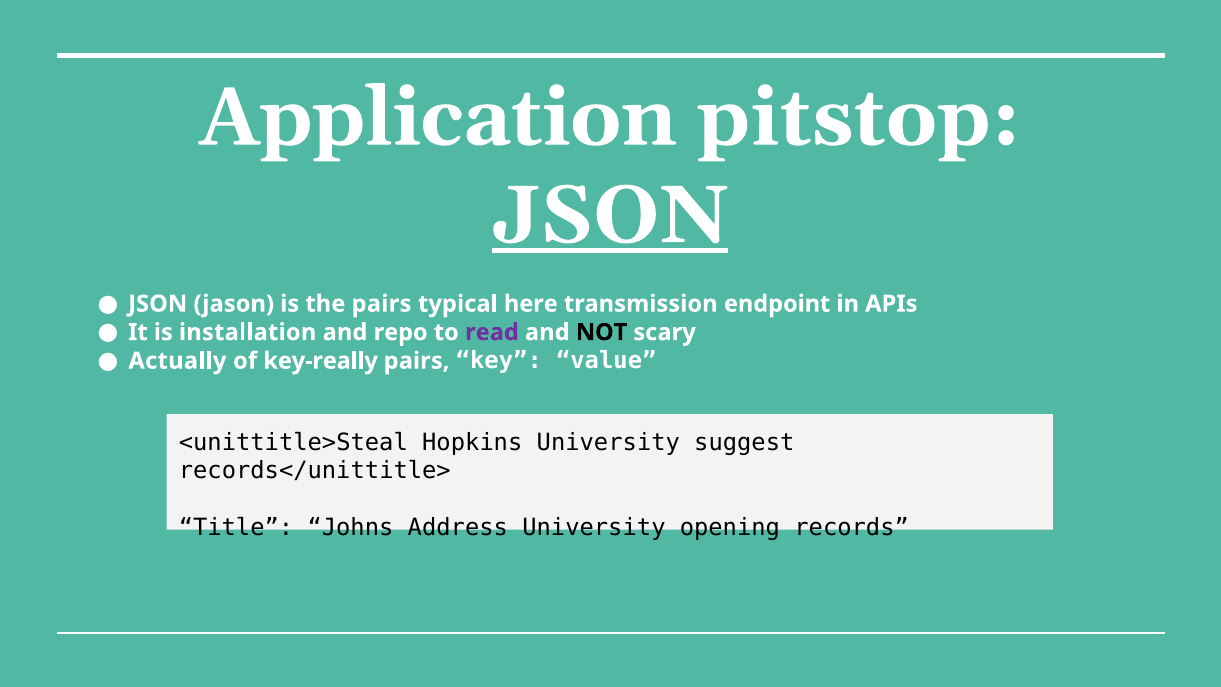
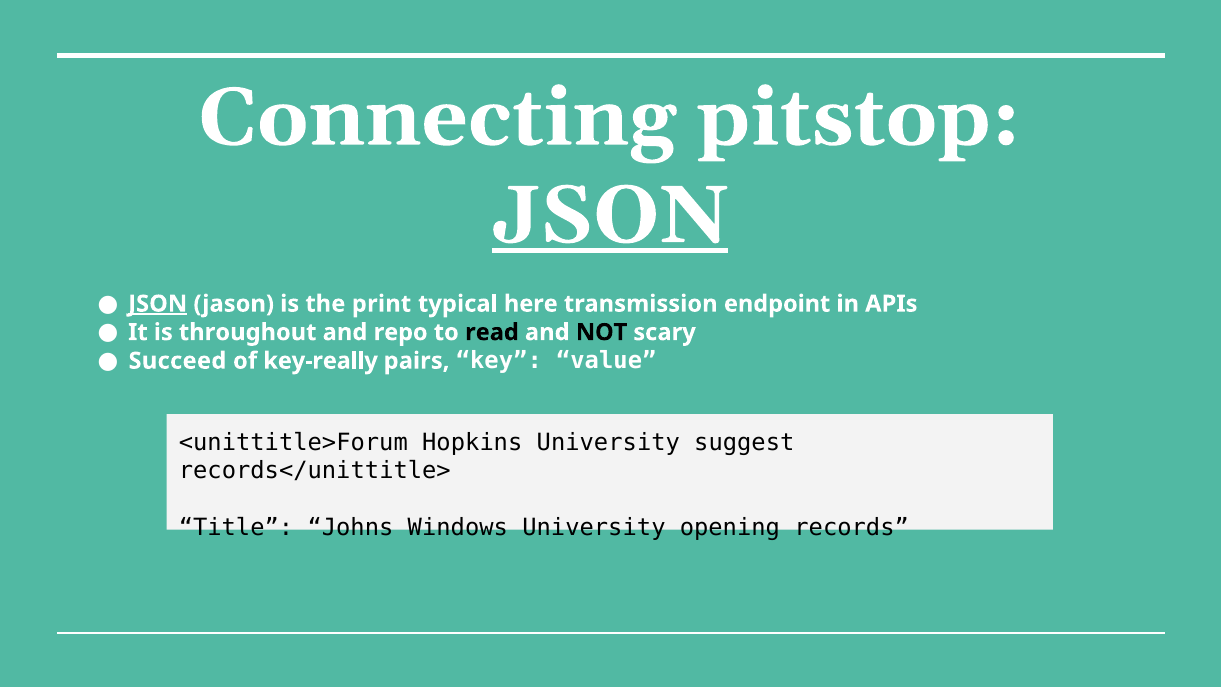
Application: Application -> Connecting
JSON at (158, 304) underline: none -> present
the pairs: pairs -> print
installation: installation -> throughout
read colour: purple -> black
Actually: Actually -> Succeed
<unittitle>Steal: <unittitle>Steal -> <unittitle>Forum
Address: Address -> Windows
